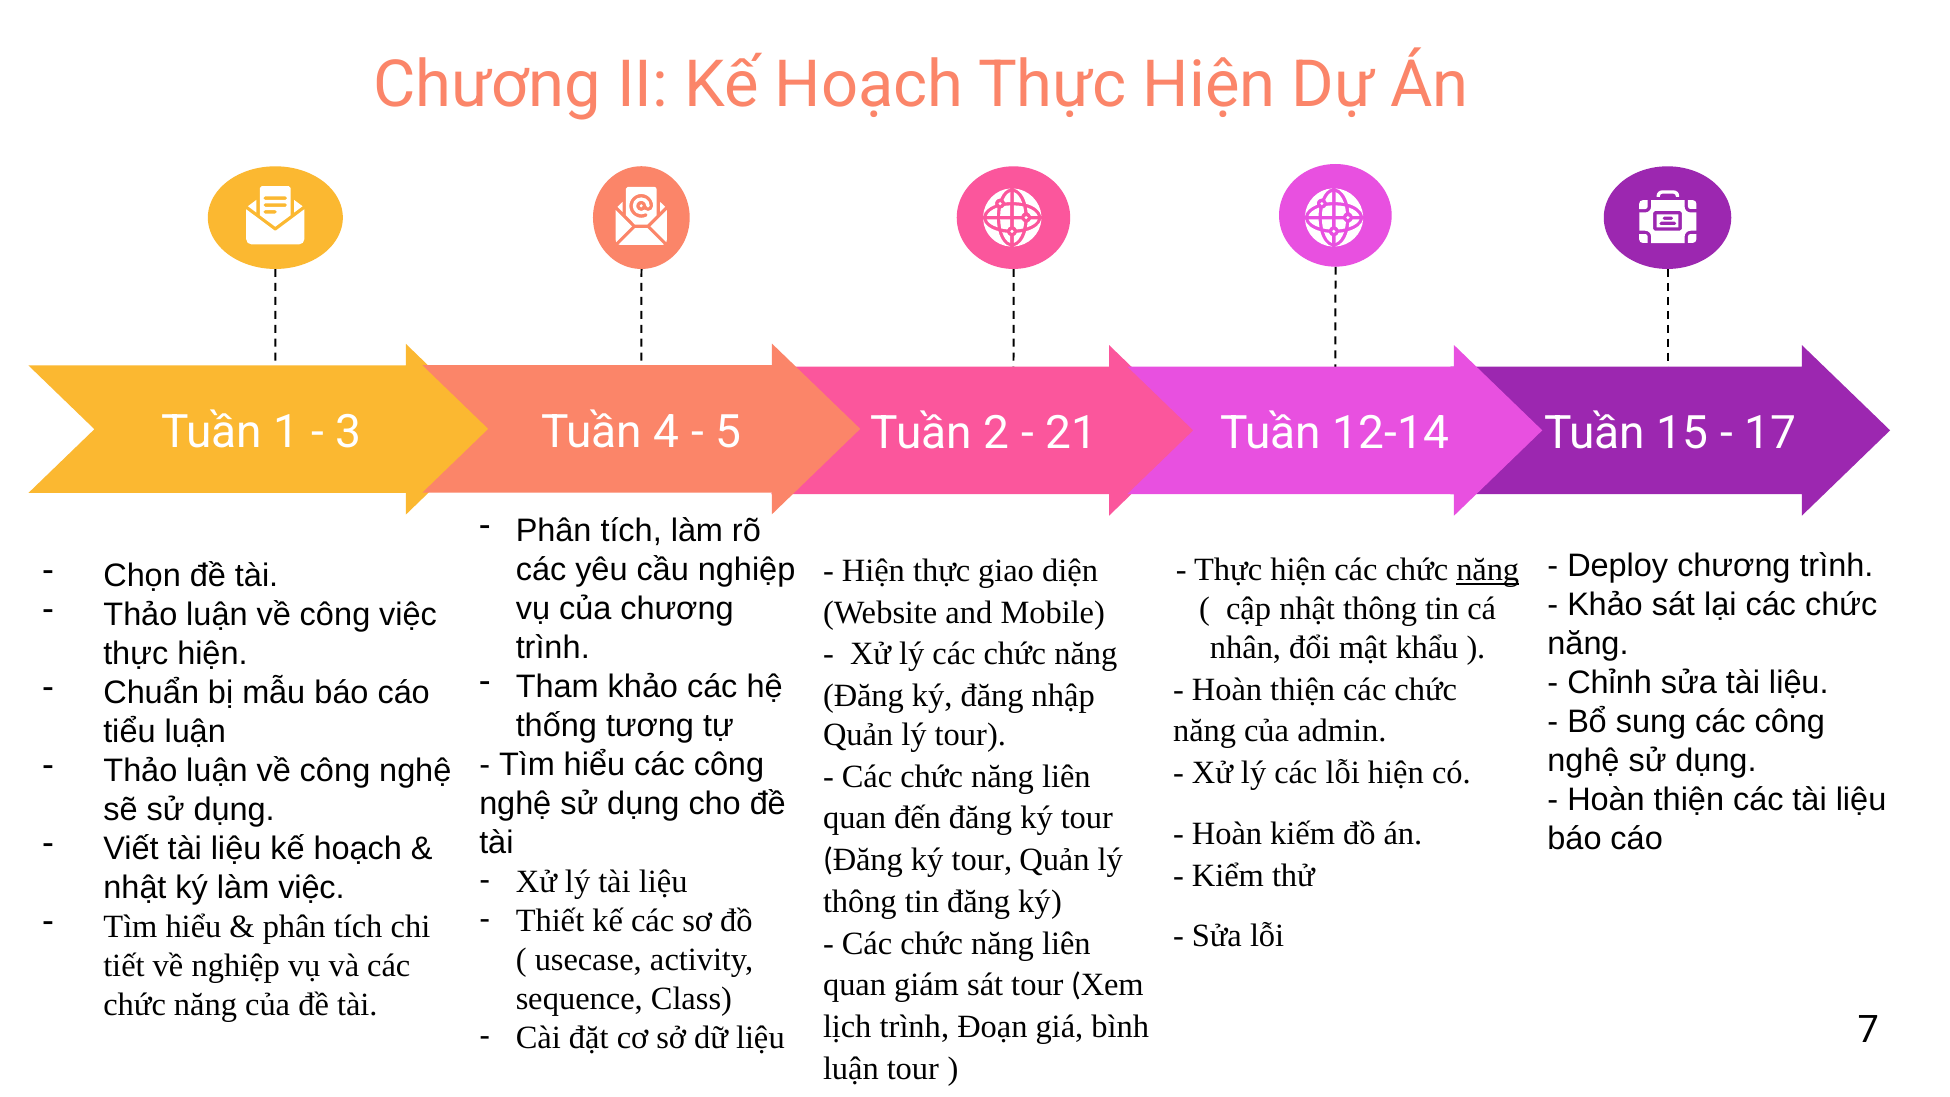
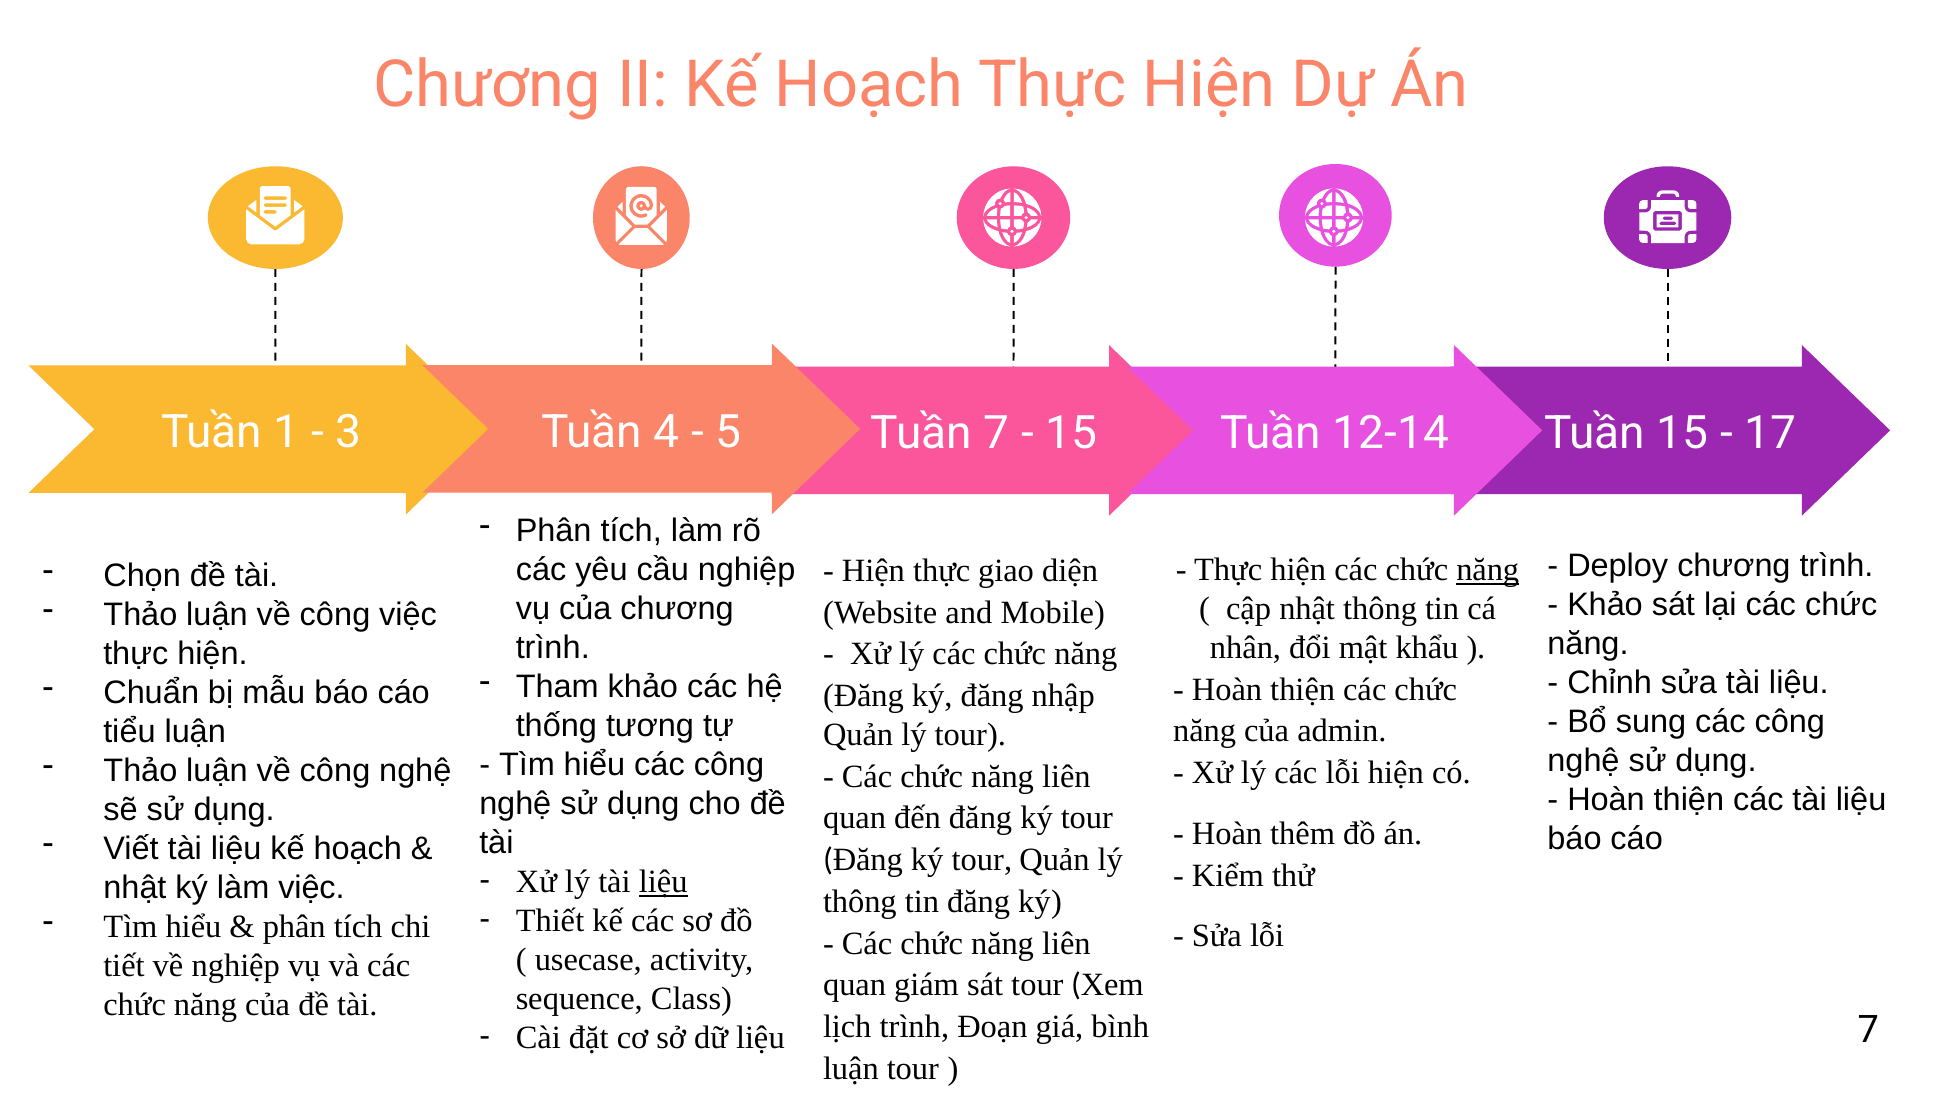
Tuần 2: 2 -> 7
21 at (1071, 434): 21 -> 15
kiếm: kiếm -> thêm
liệu at (663, 882) underline: none -> present
